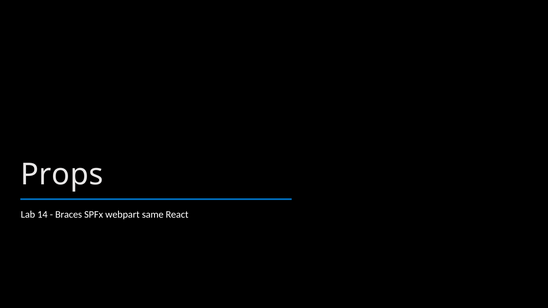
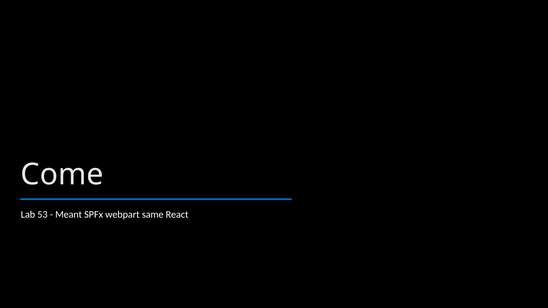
Props: Props -> Come
14: 14 -> 53
Braces: Braces -> Meant
